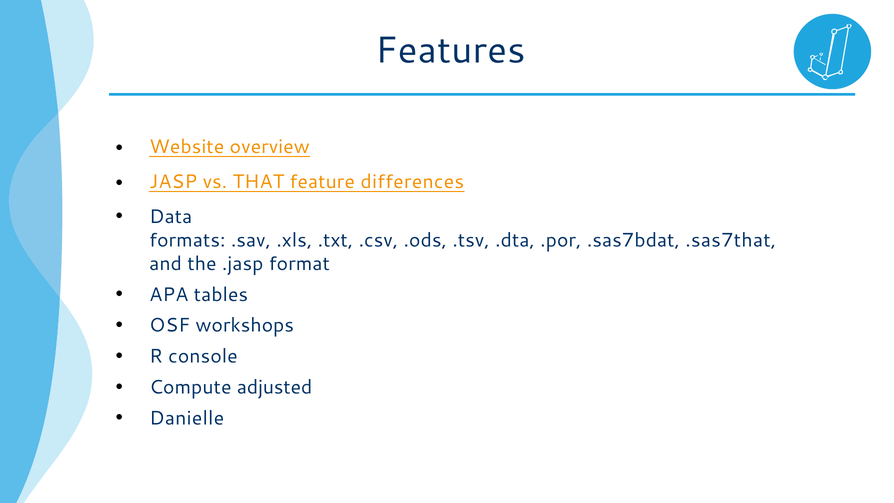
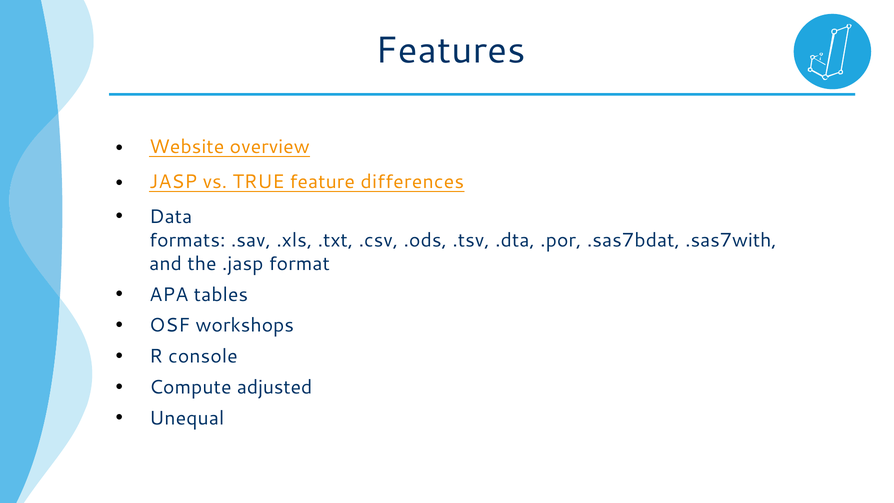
THAT: THAT -> TRUE
.sas7that: .sas7that -> .sas7with
Danielle: Danielle -> Unequal
